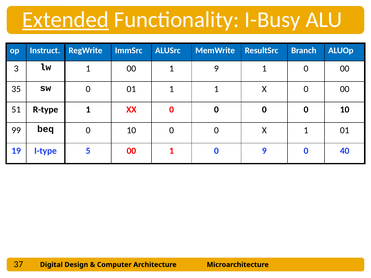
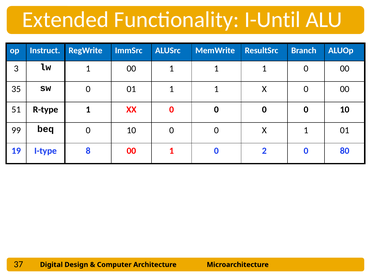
Extended underline: present -> none
I-Busy: I-Busy -> I-Until
00 1 9: 9 -> 1
5: 5 -> 8
0 9: 9 -> 2
40: 40 -> 80
